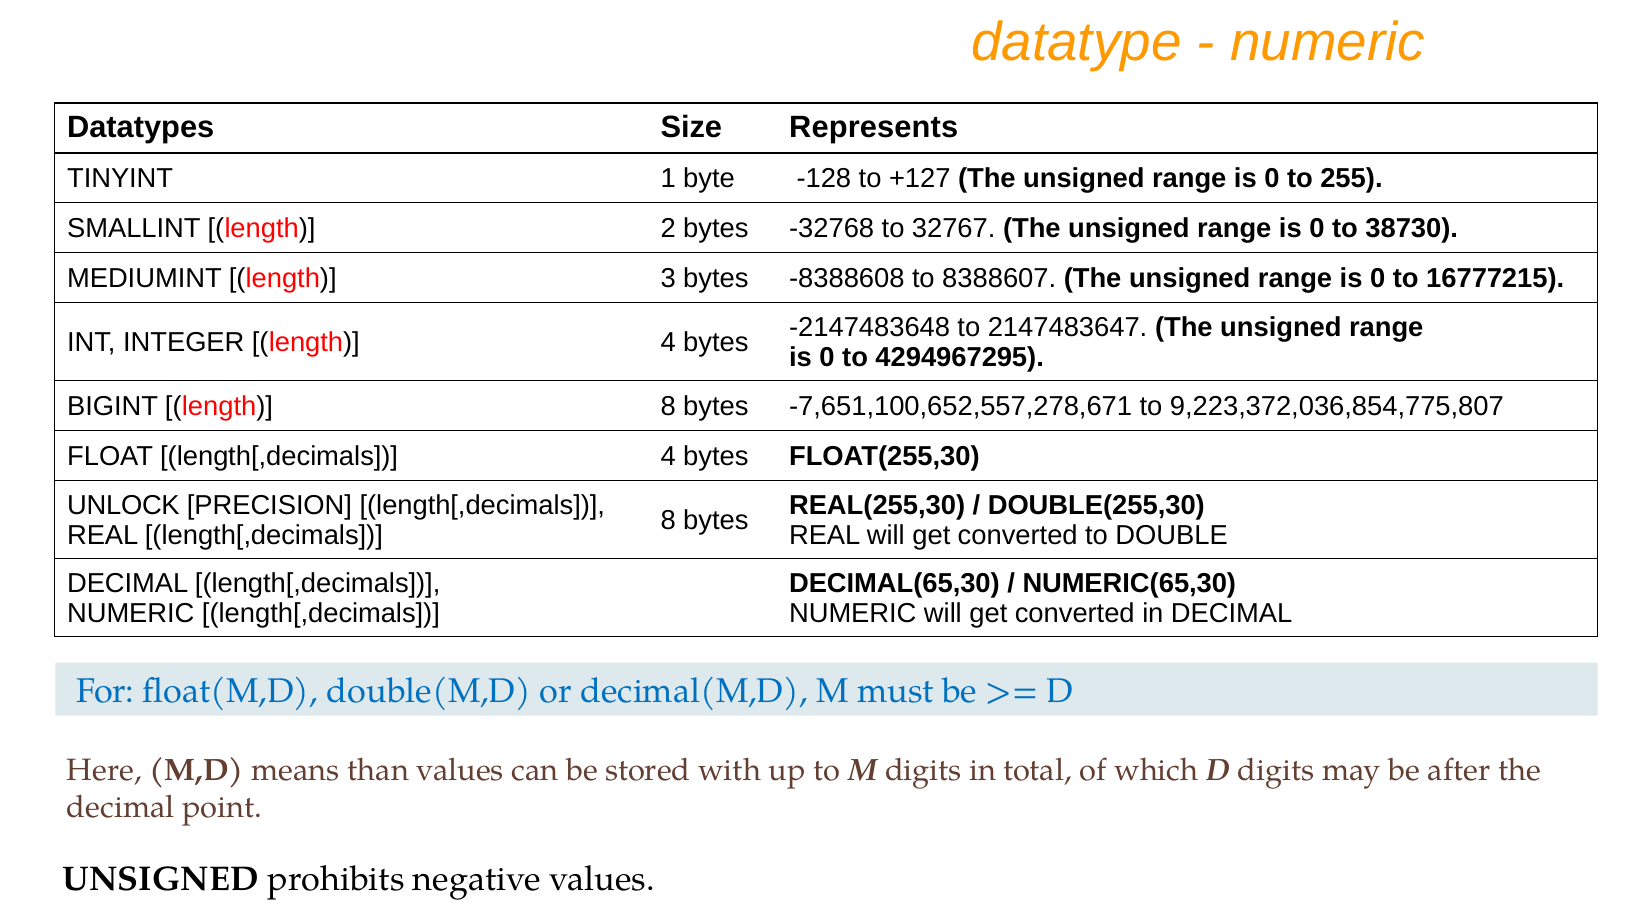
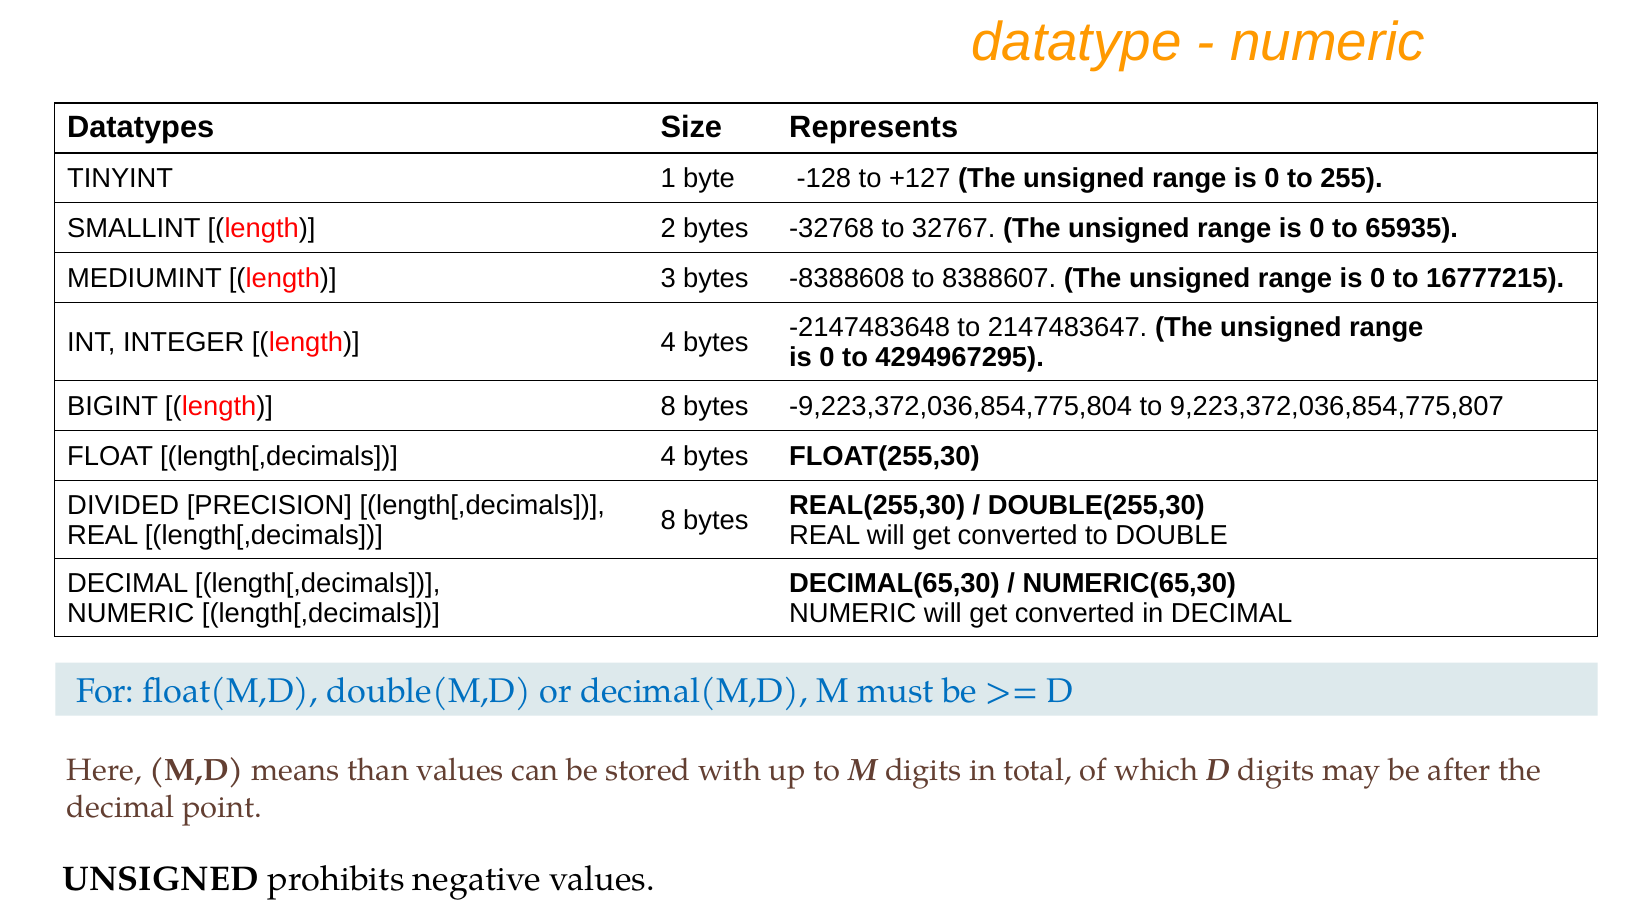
38730: 38730 -> 65935
-7,651,100,652,557,278,671: -7,651,100,652,557,278,671 -> -9,223,372,036,854,775,804
UNLOCK: UNLOCK -> DIVIDED
